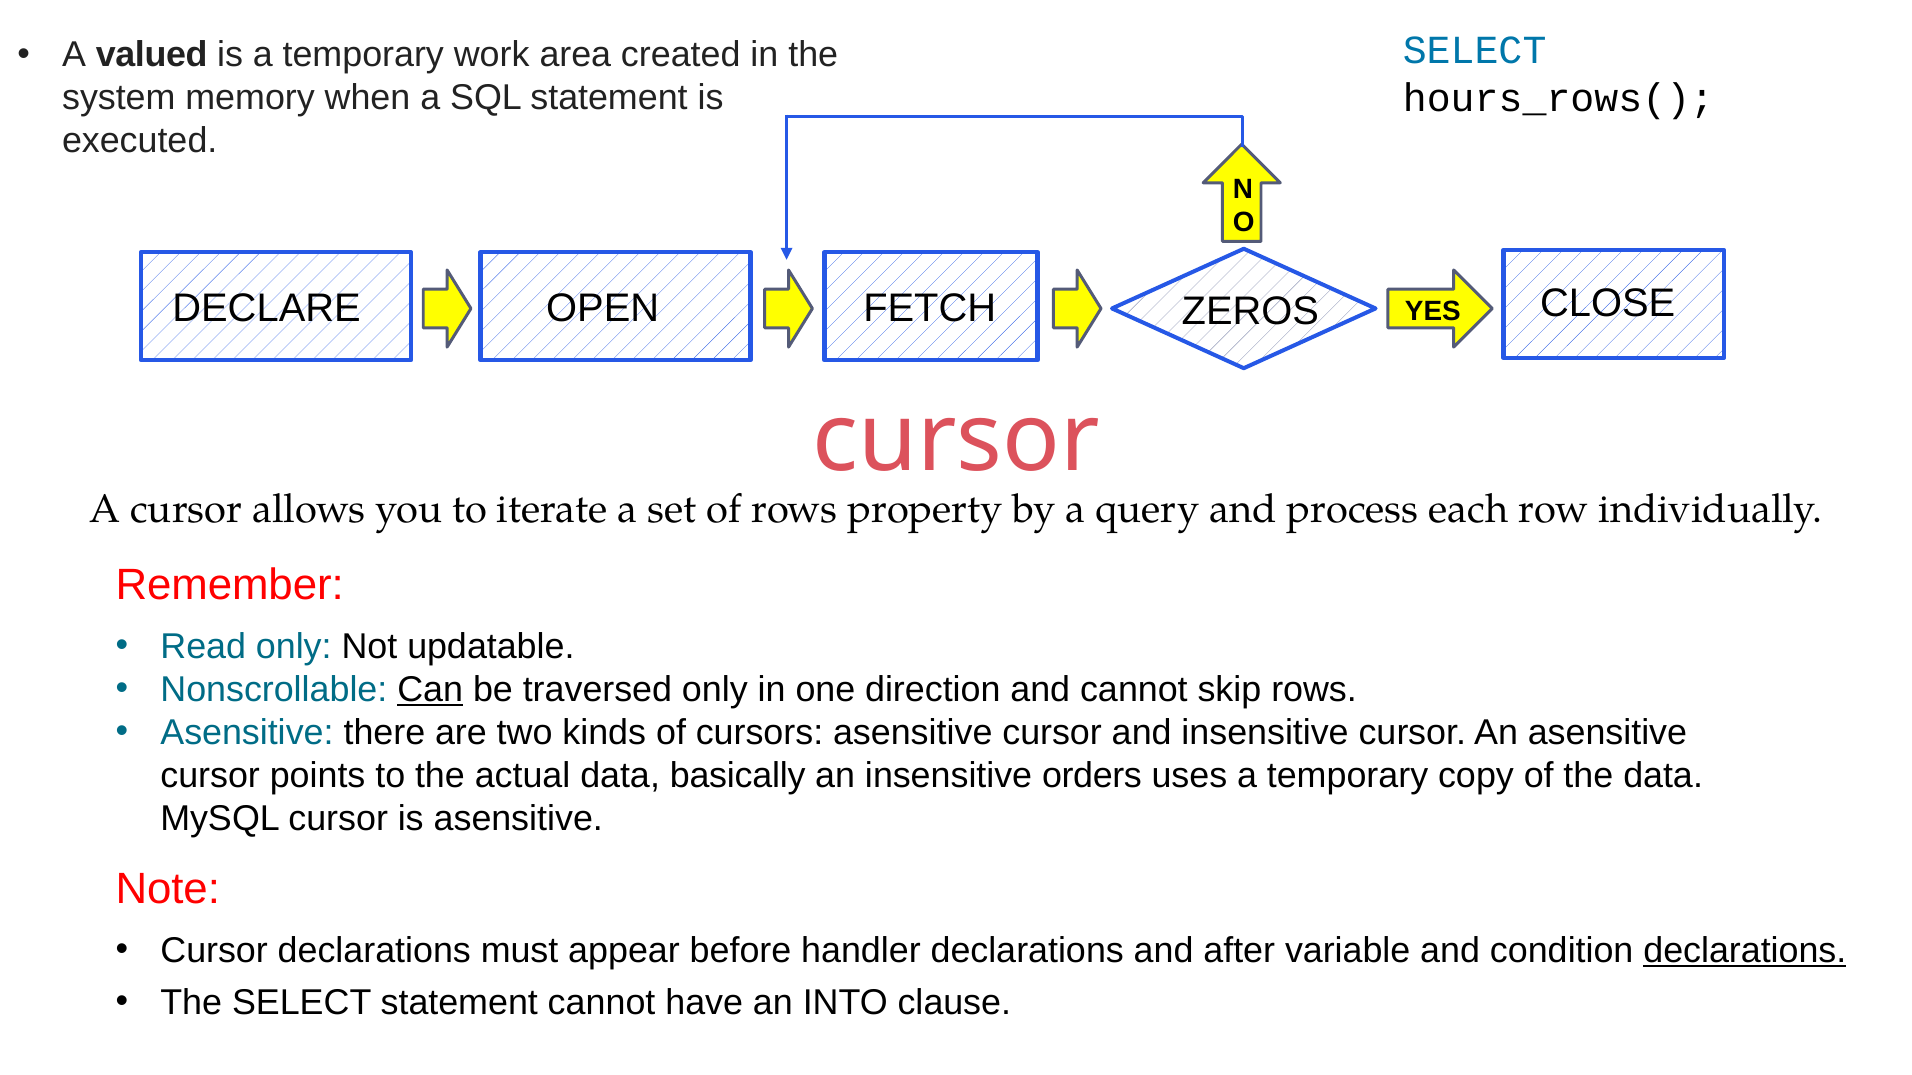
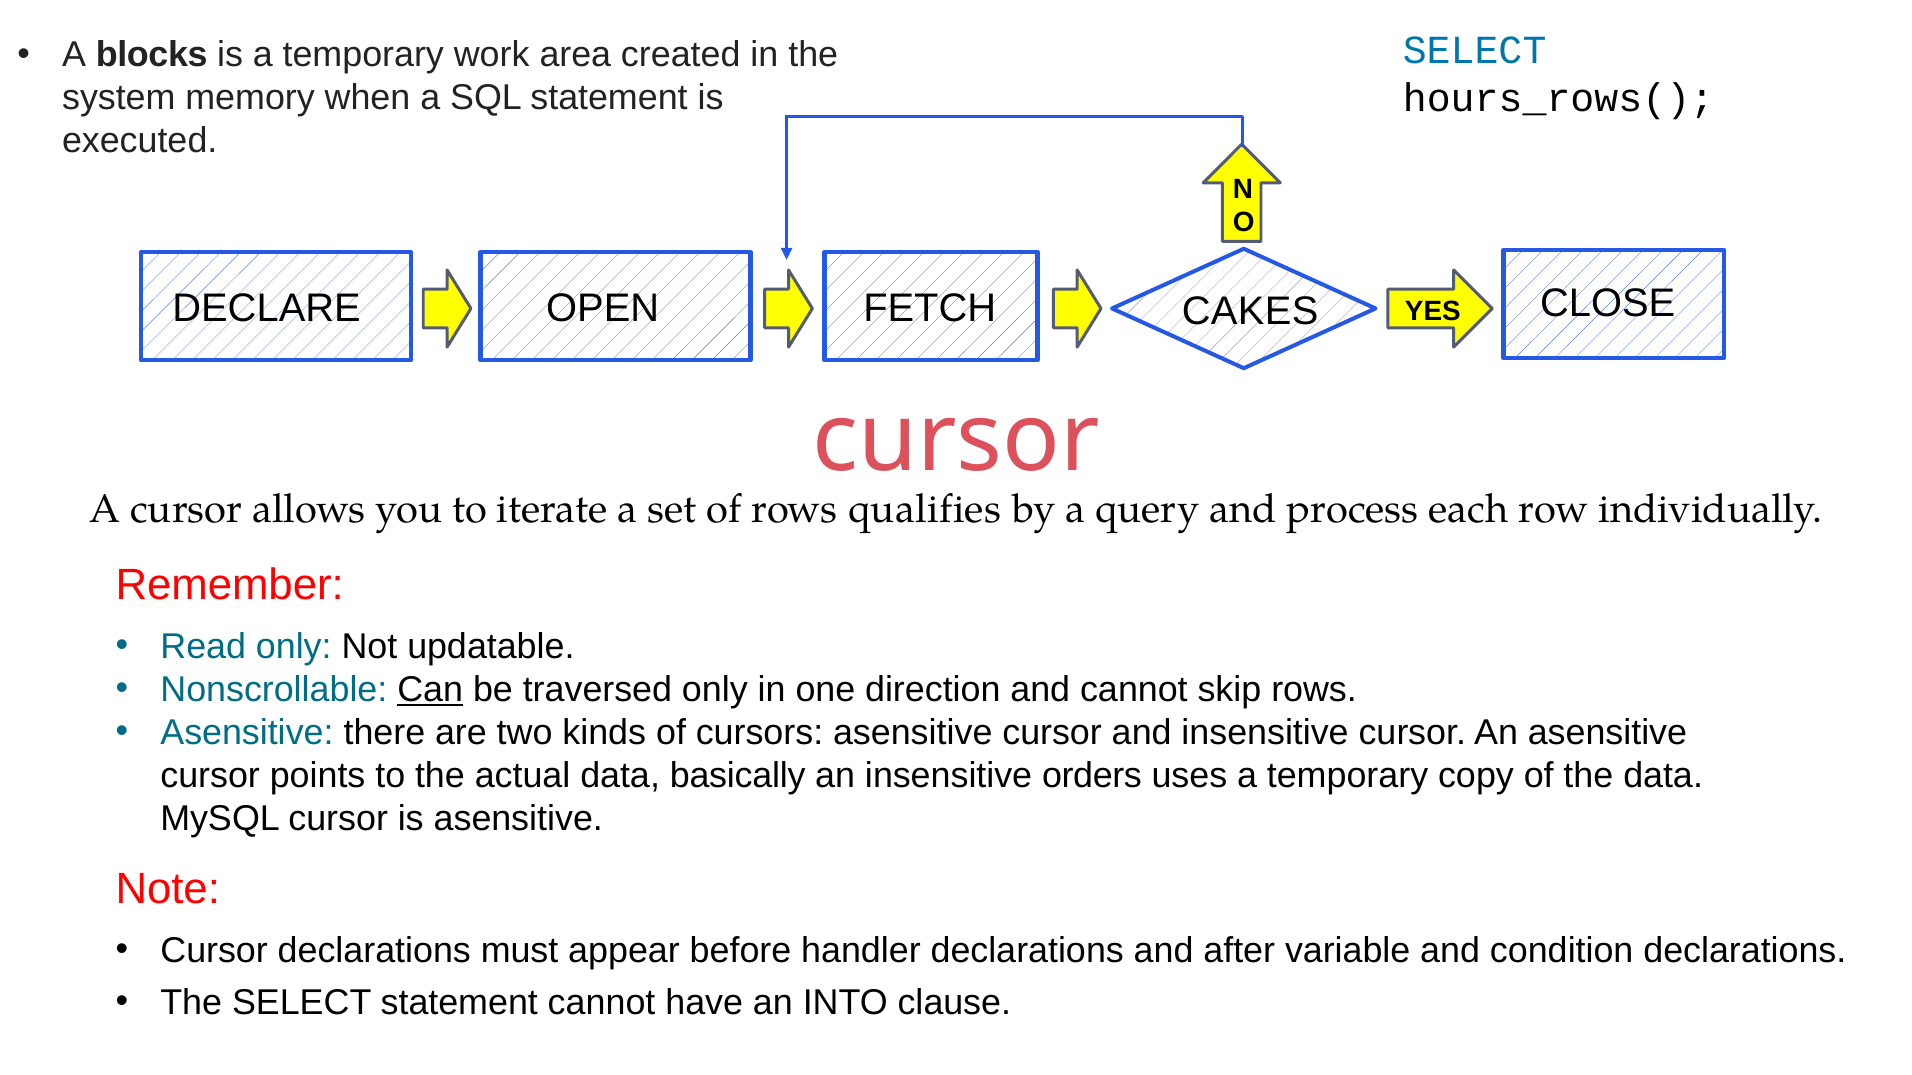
valued: valued -> blocks
ZEROS: ZEROS -> CAKES
property: property -> qualifies
declarations at (1745, 951) underline: present -> none
